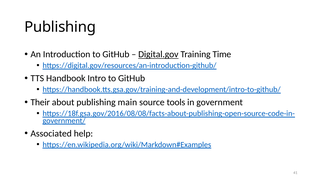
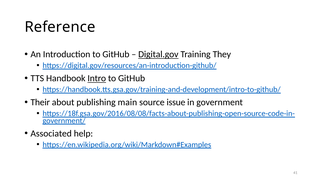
Publishing at (60, 27): Publishing -> Reference
Time: Time -> They
Intro underline: none -> present
tools: tools -> issue
